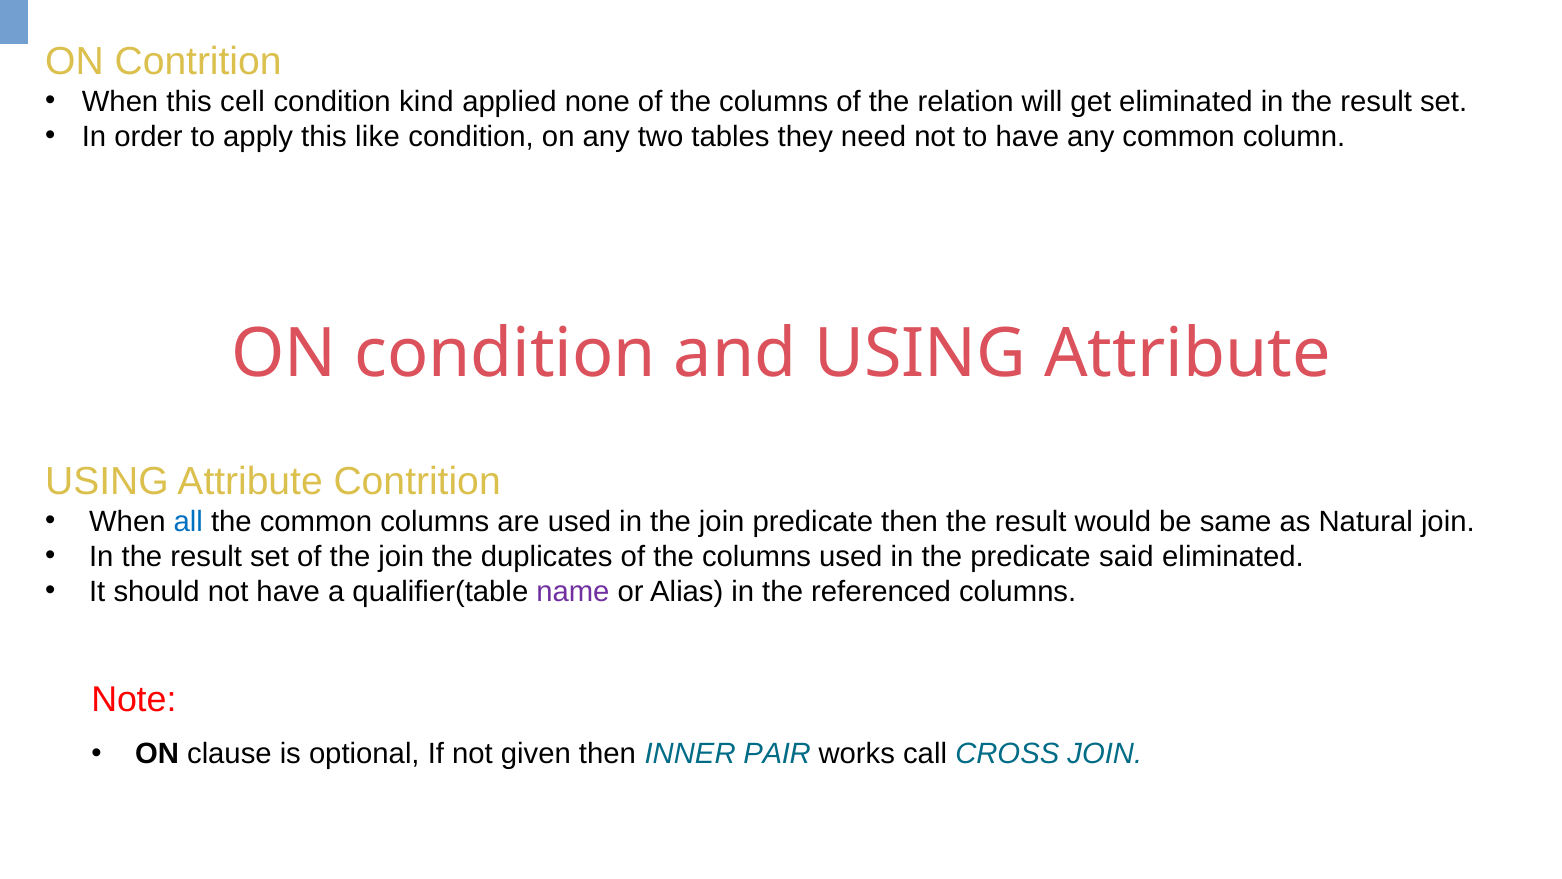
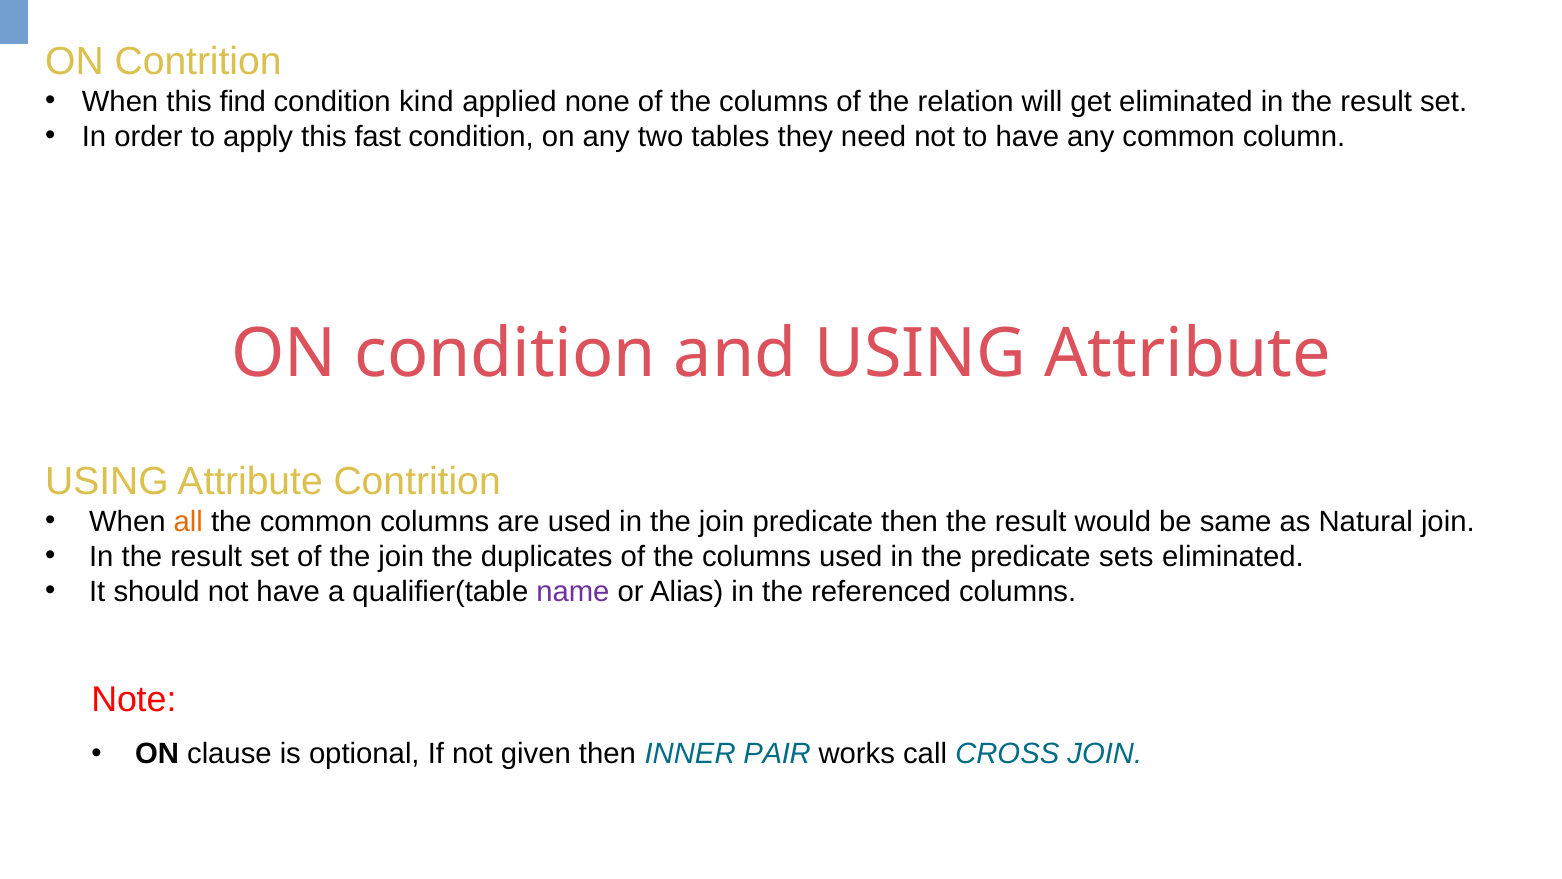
cell: cell -> find
like: like -> fast
all colour: blue -> orange
said: said -> sets
